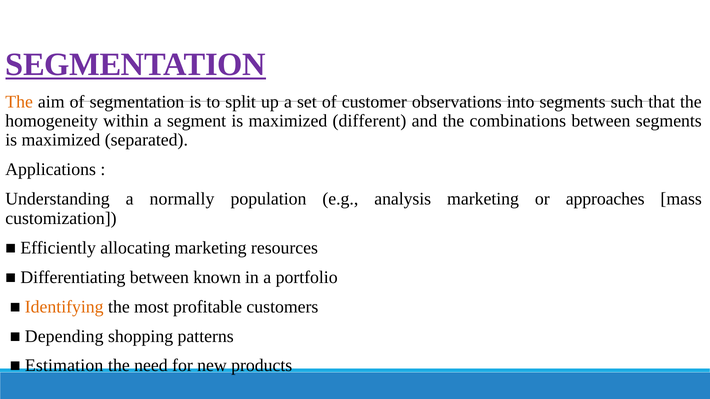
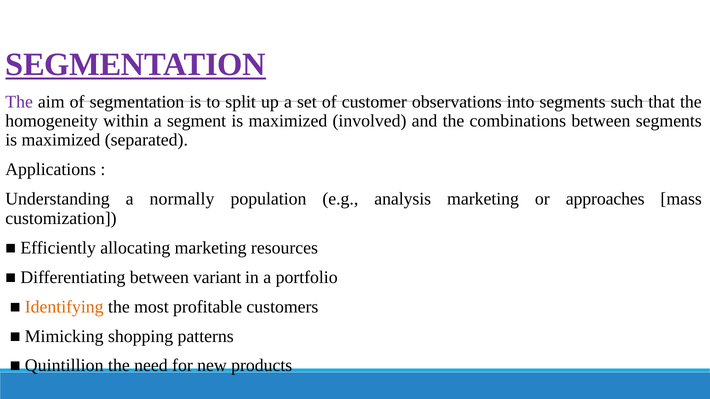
The at (19, 102) colour: orange -> purple
different: different -> involved
known: known -> variant
Depending: Depending -> Mimicking
Estimation: Estimation -> Quintillion
